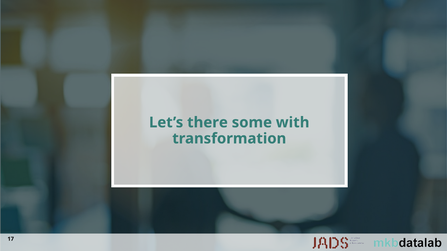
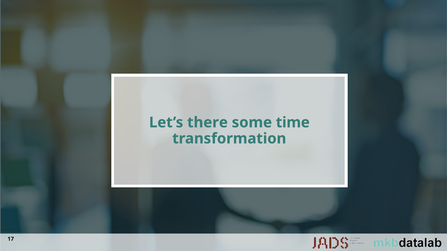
with: with -> time
